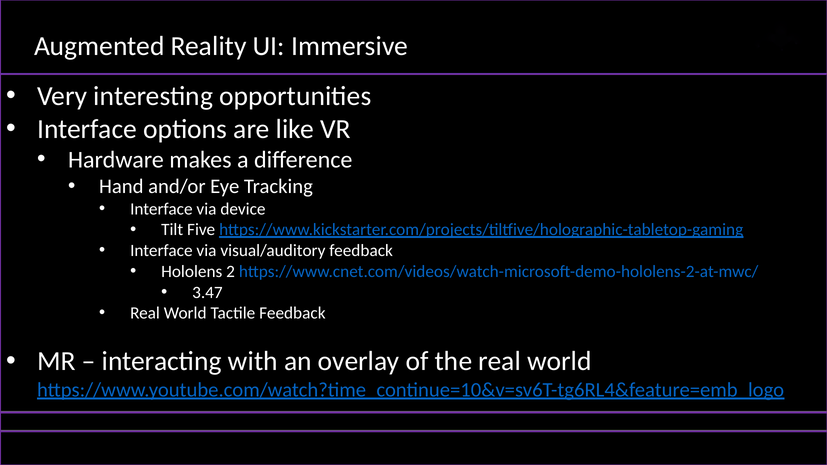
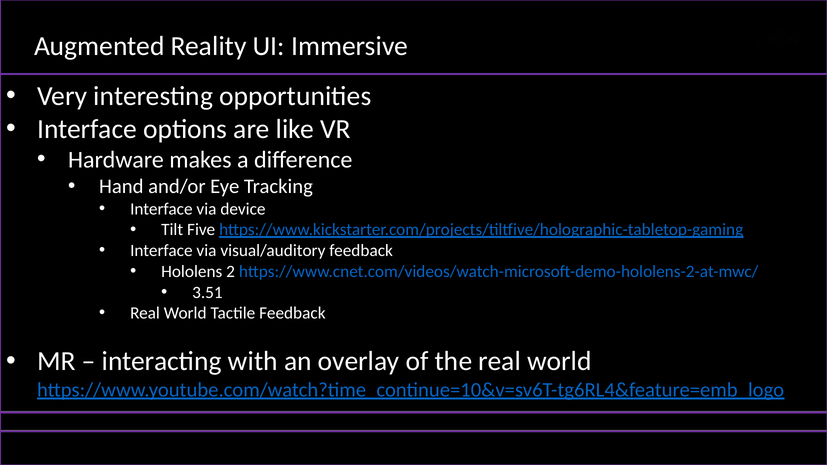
3.47: 3.47 -> 3.51
